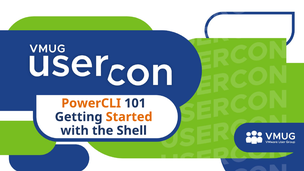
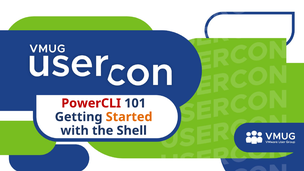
PowerCLI colour: orange -> red
